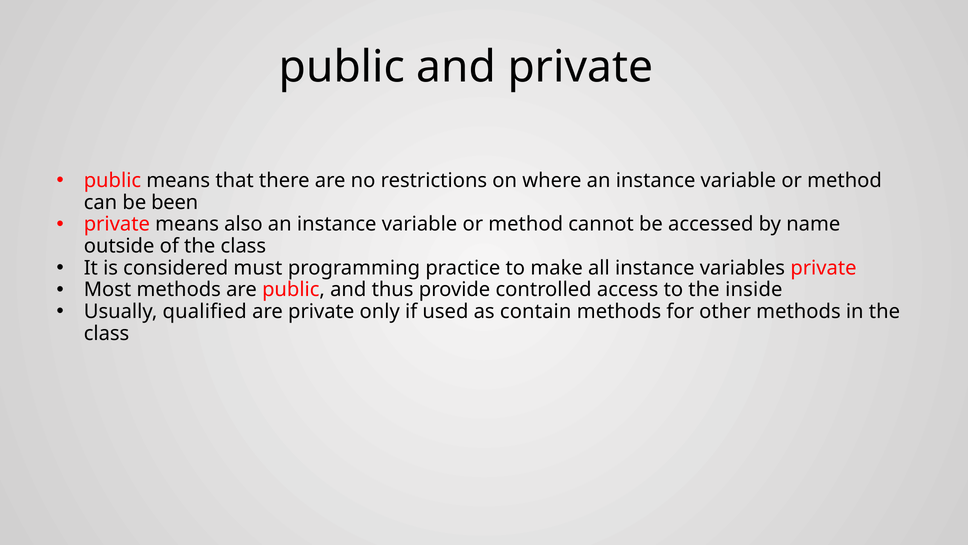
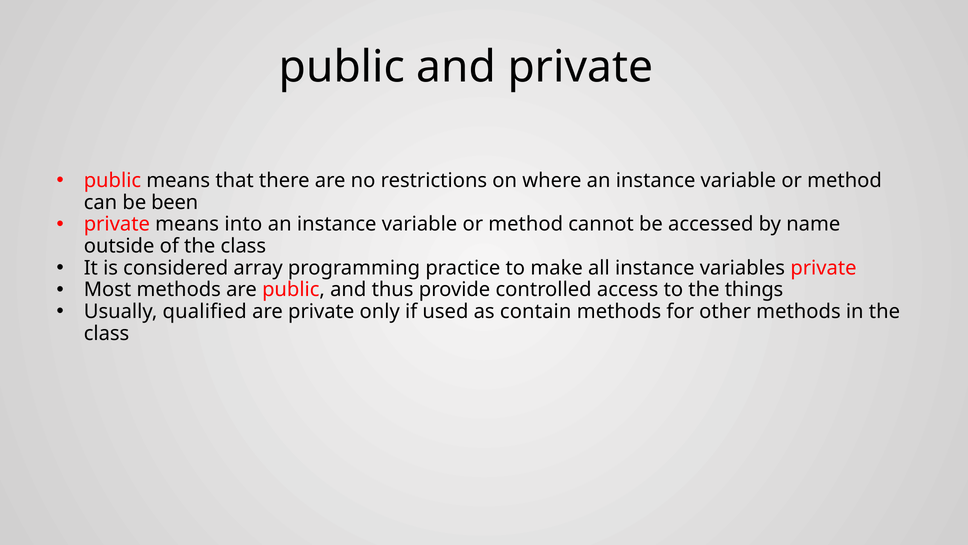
also: also -> into
must: must -> array
inside: inside -> things
